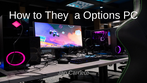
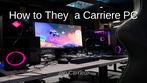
a Options: Options -> Carriere
